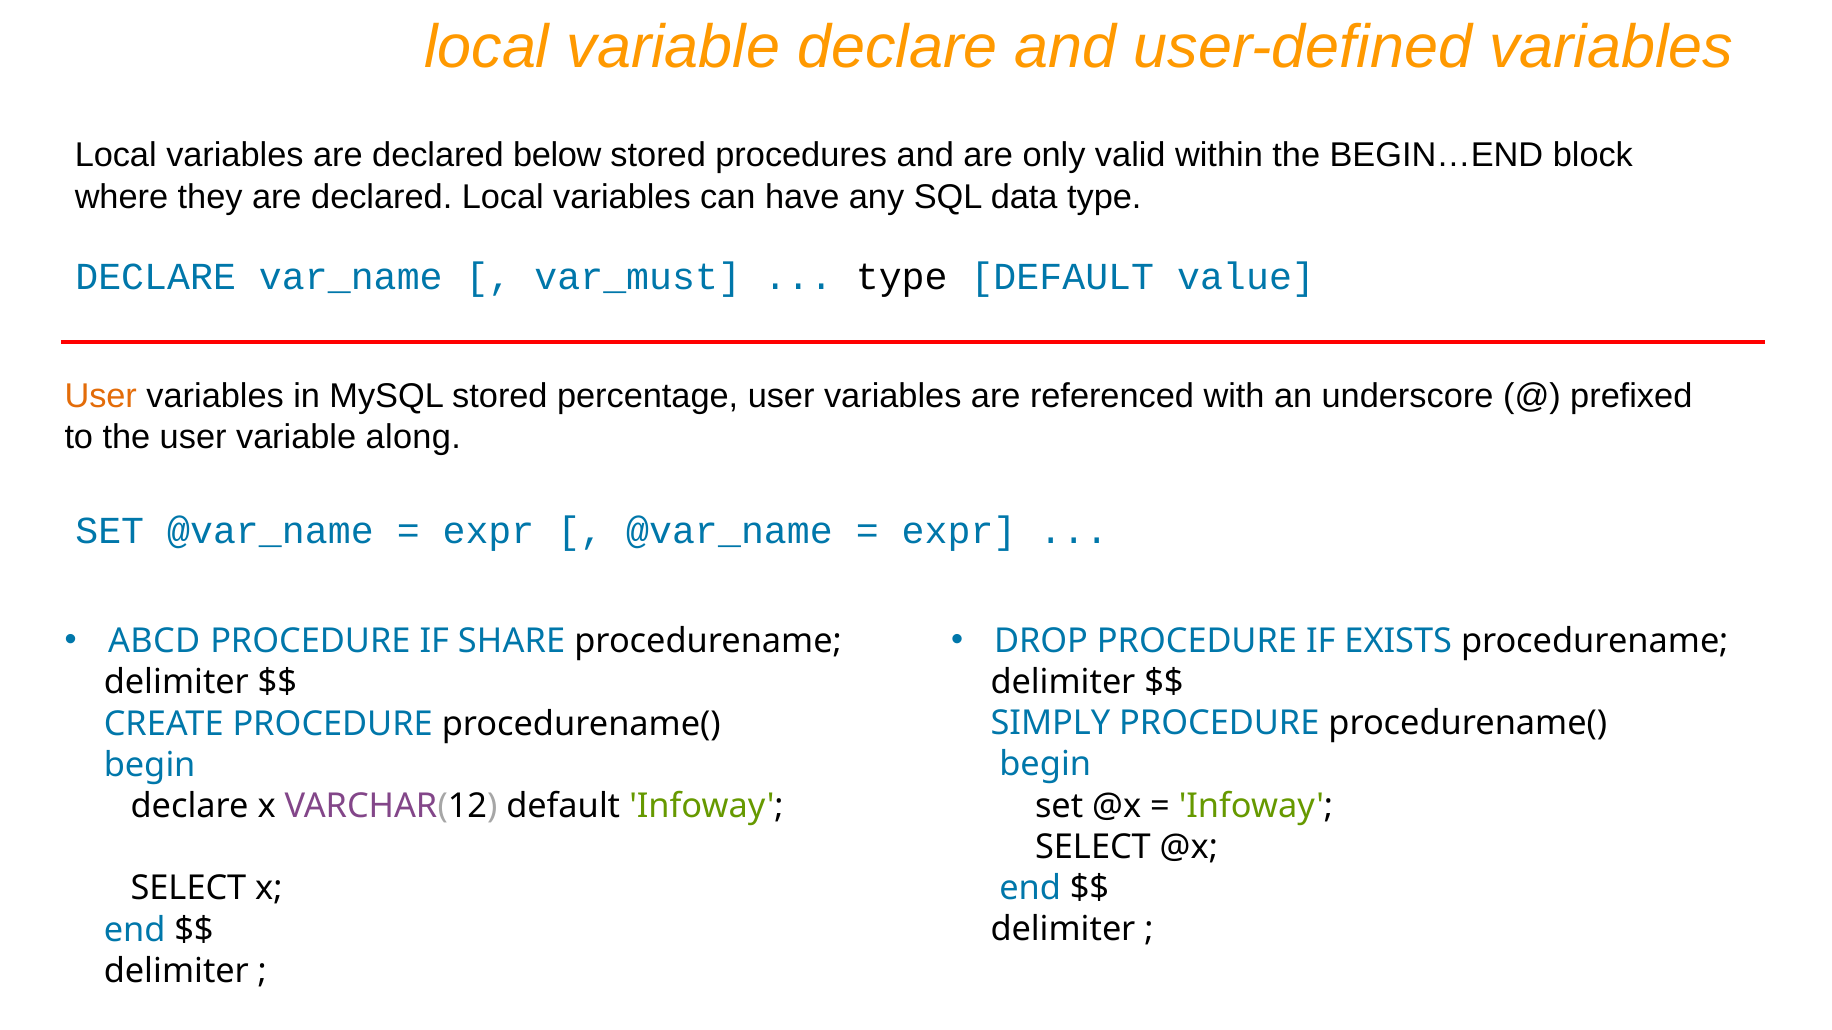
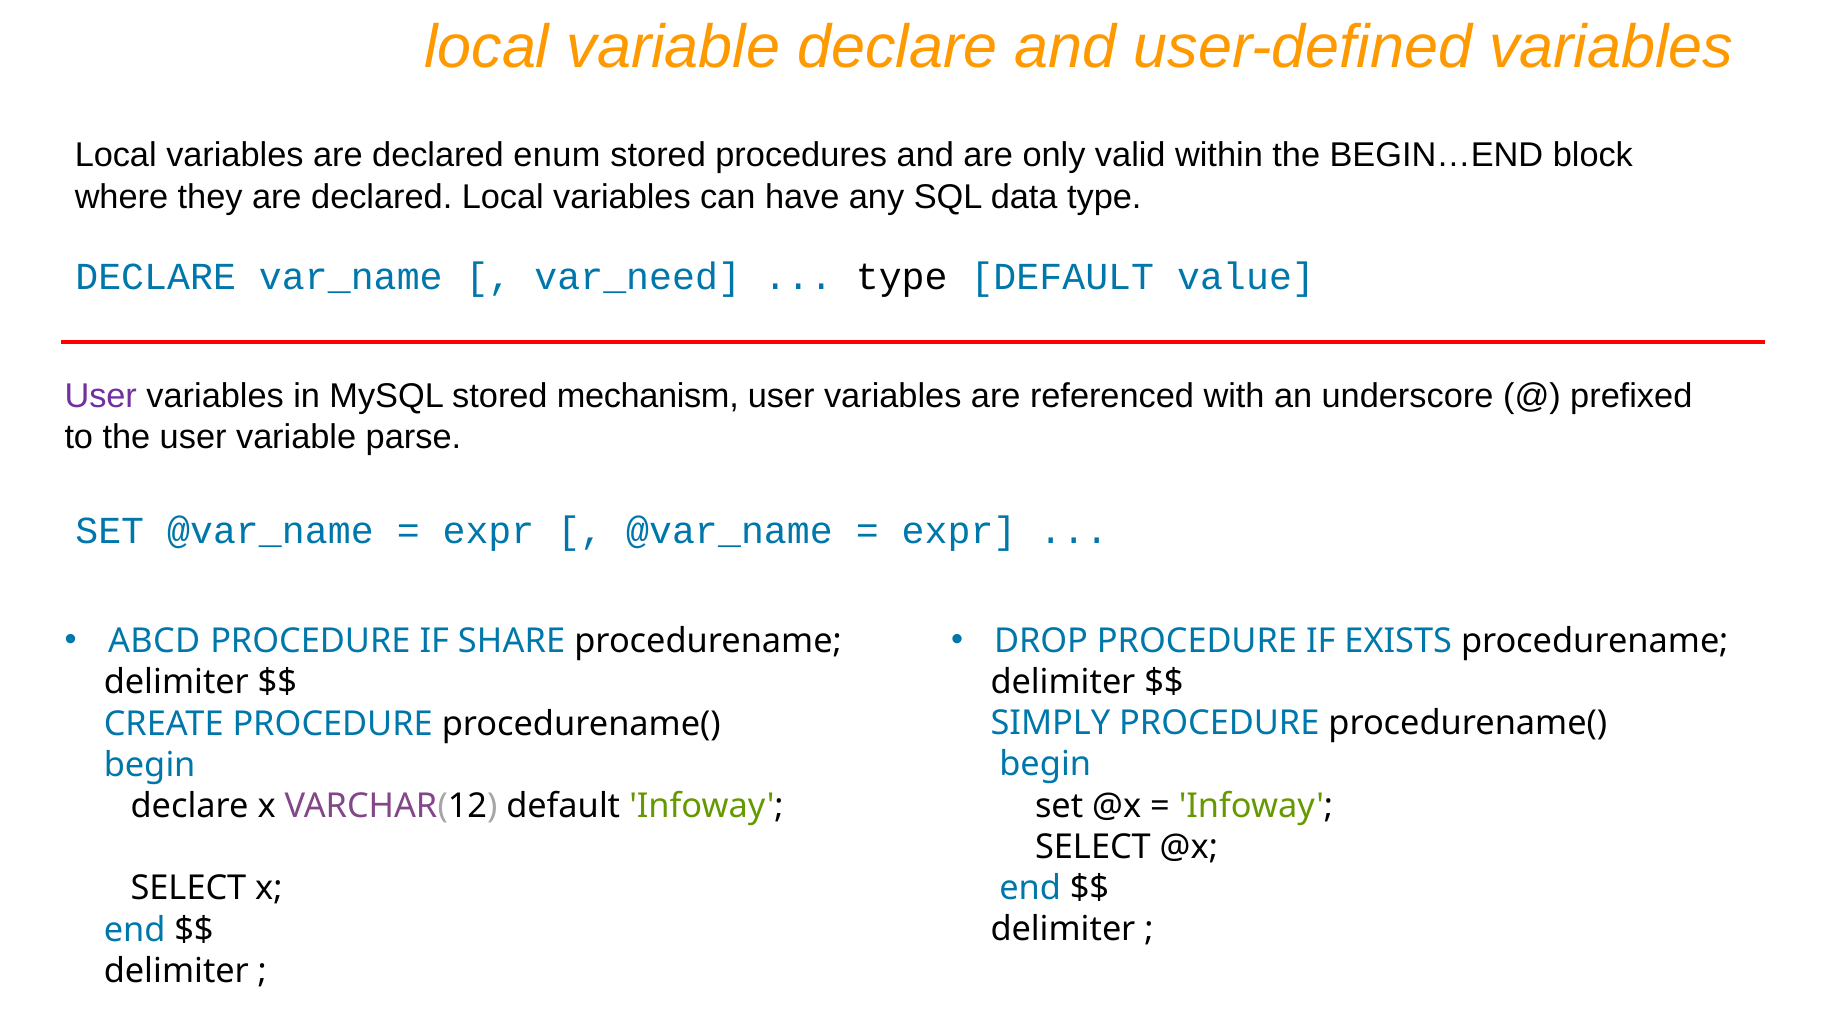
below: below -> enum
var_must: var_must -> var_need
User at (101, 396) colour: orange -> purple
percentage: percentage -> mechanism
along: along -> parse
